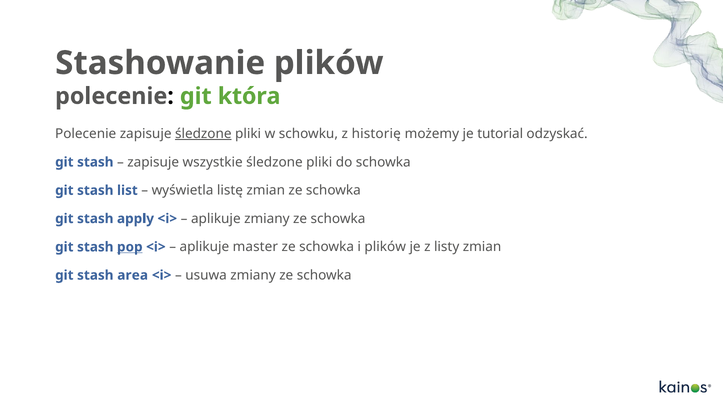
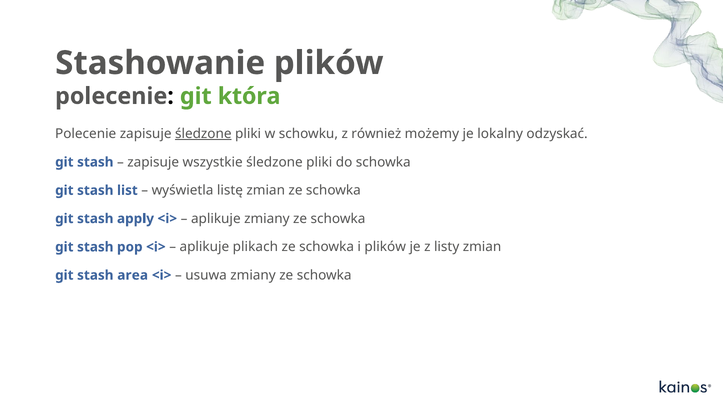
historię: historię -> również
tutorial: tutorial -> lokalny
pop underline: present -> none
master: master -> plikach
